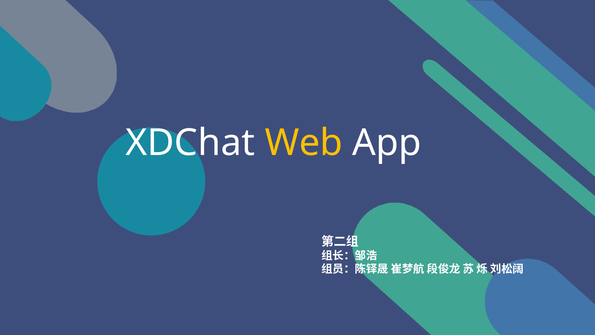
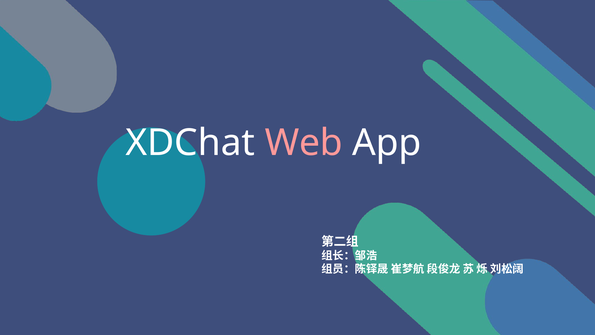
Web colour: yellow -> pink
